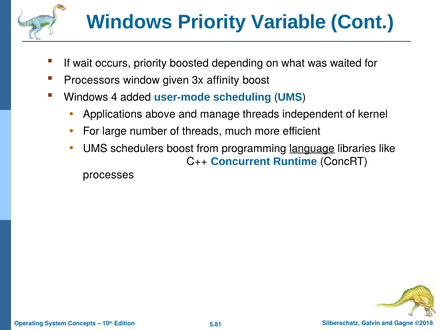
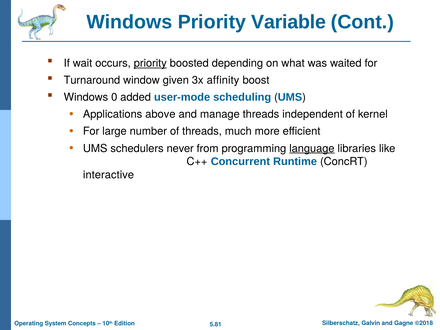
priority at (150, 63) underline: none -> present
Processors: Processors -> Turnaround
4: 4 -> 0
schedulers boost: boost -> never
processes: processes -> interactive
